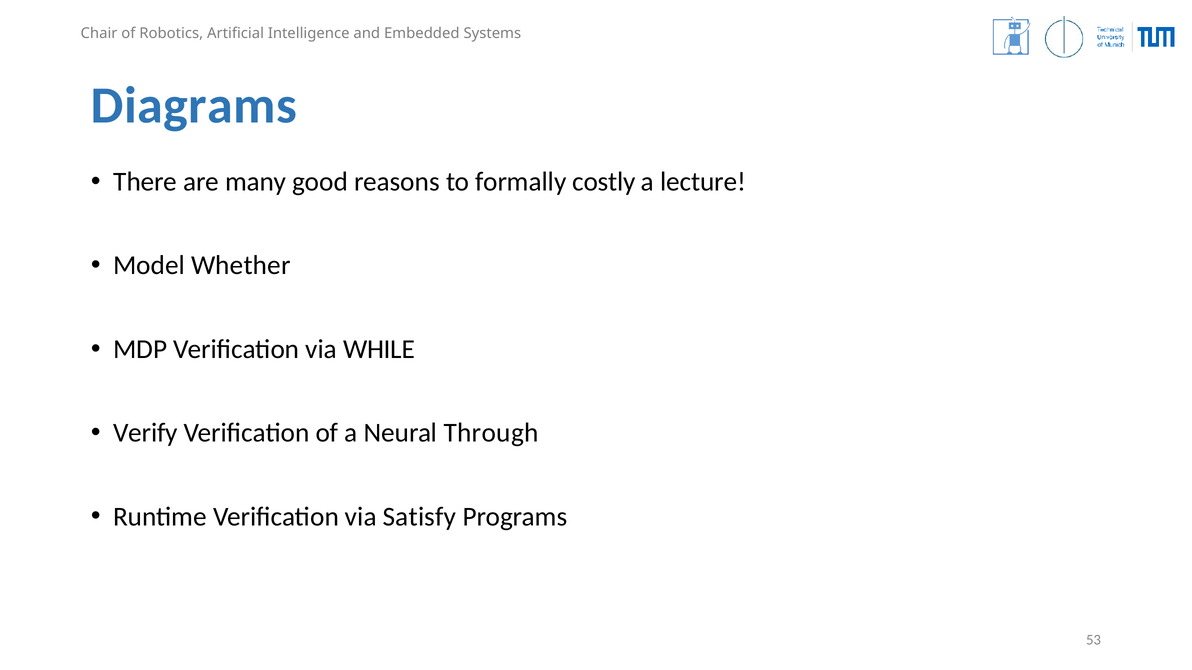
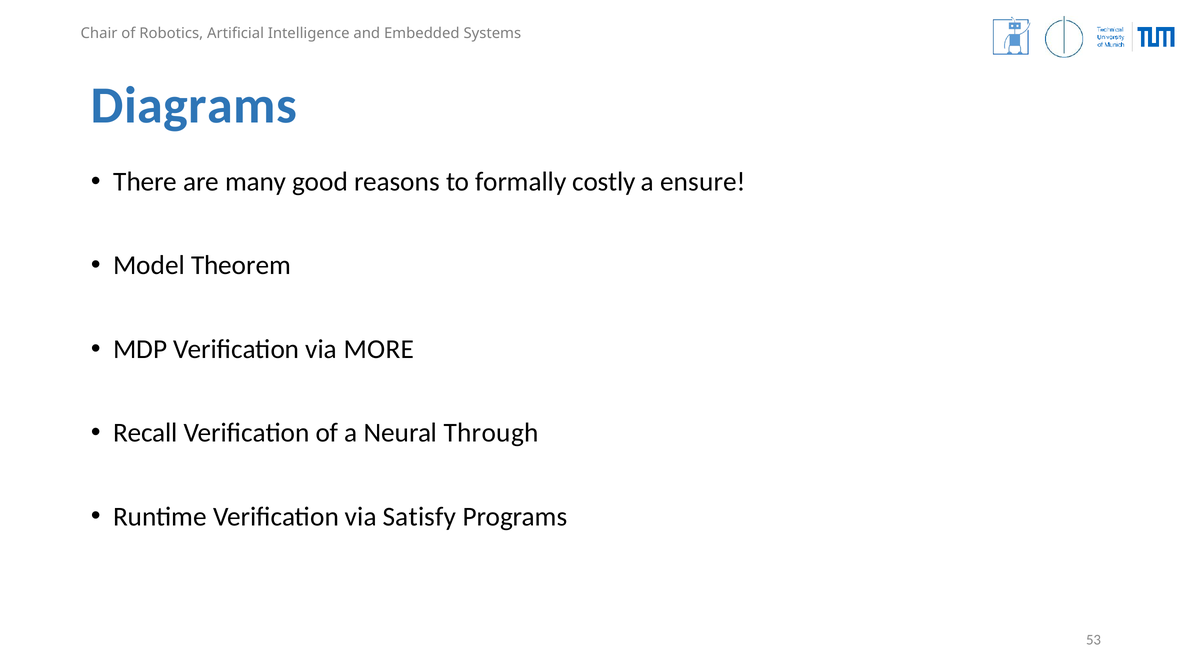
lecture: lecture -> ensure
Whether: Whether -> Theorem
WHILE: WHILE -> MORE
Verify: Verify -> Recall
